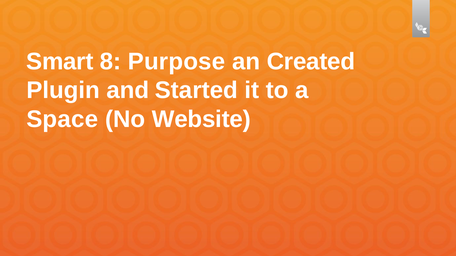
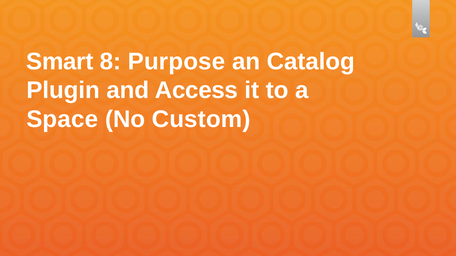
Created: Created -> Catalog
Started: Started -> Access
Website: Website -> Custom
